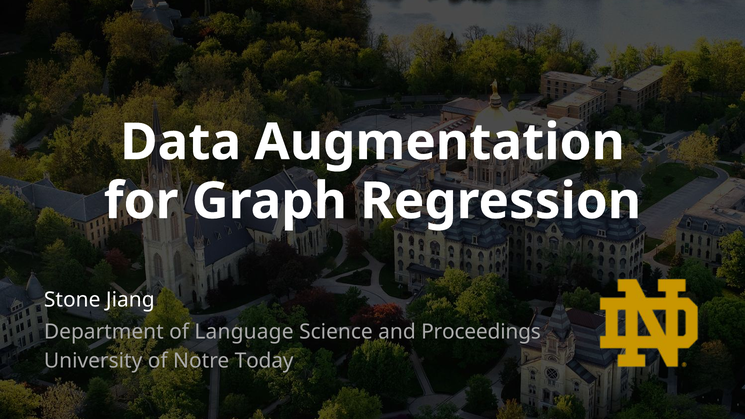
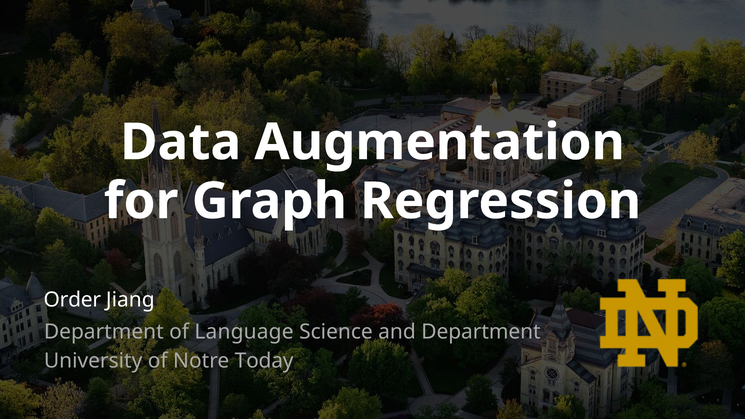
Stone: Stone -> Order
and Proceedings: Proceedings -> Department
